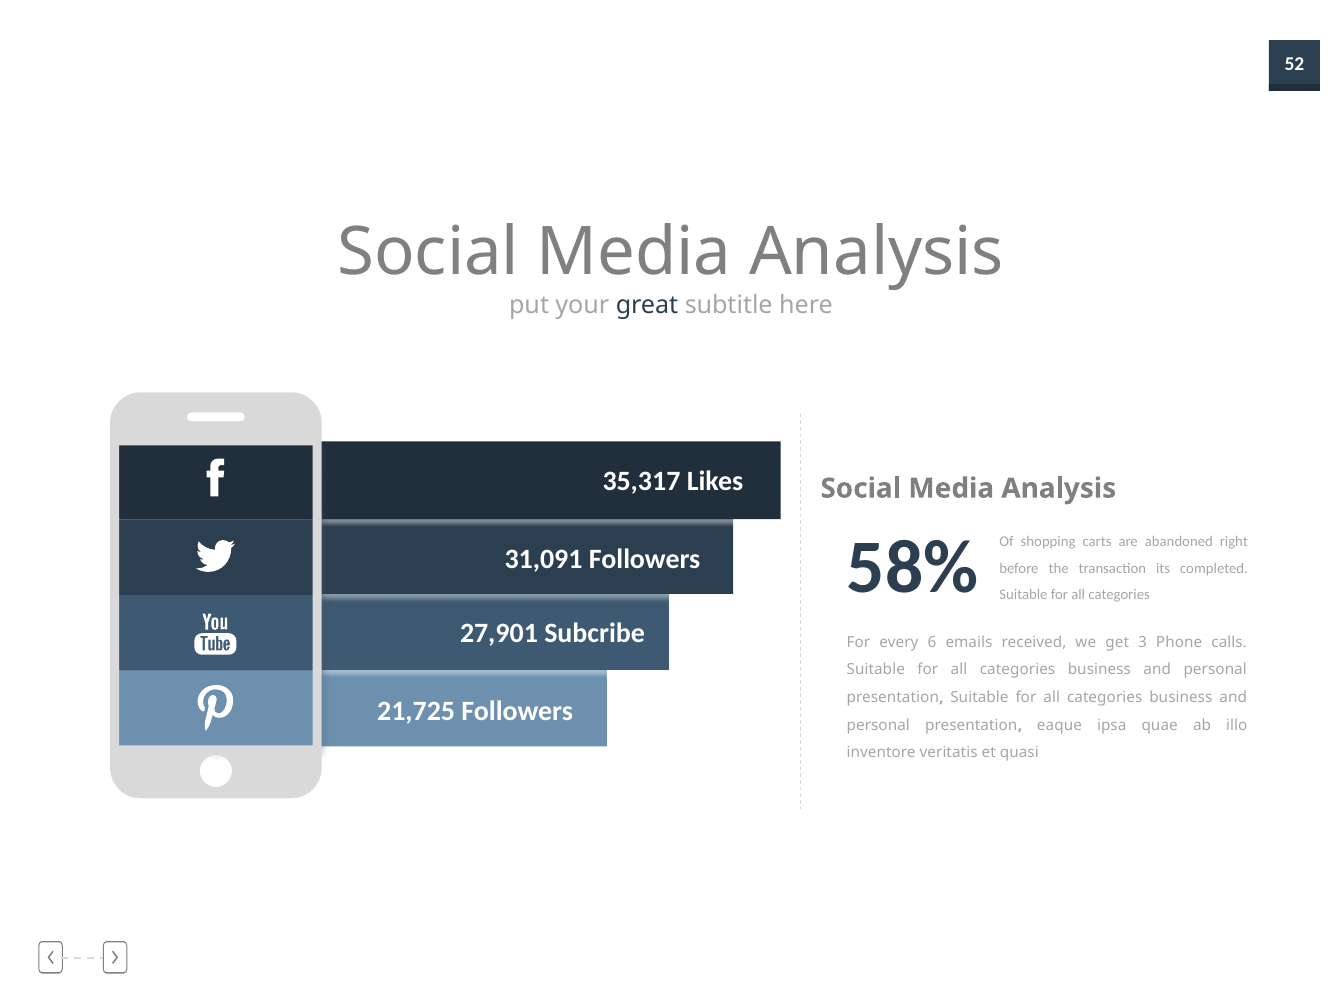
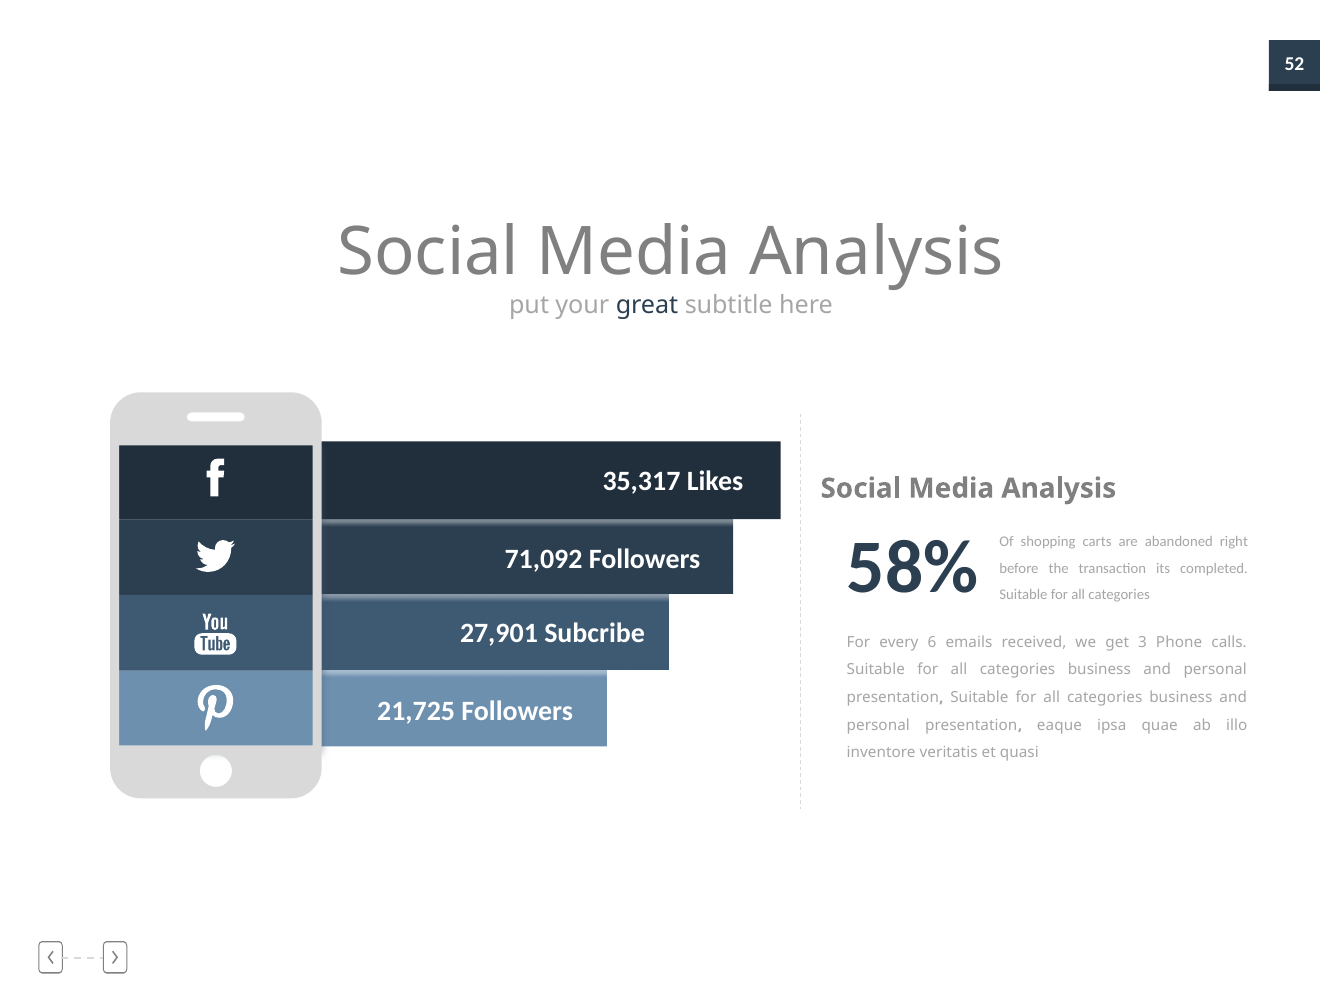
31,091: 31,091 -> 71,092
